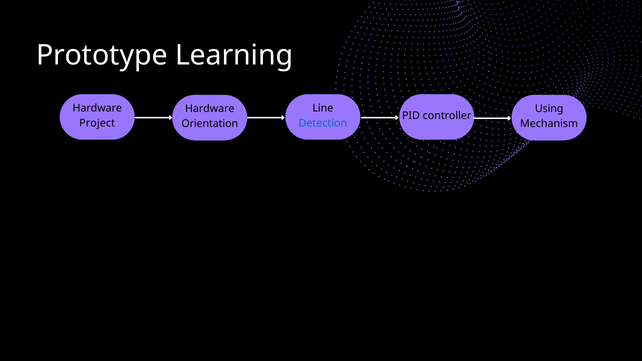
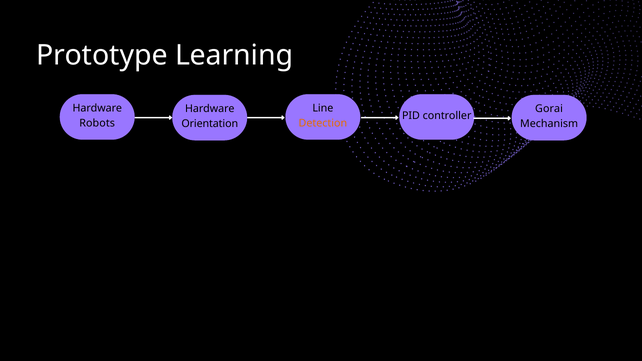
Using: Using -> Gorai
Project: Project -> Robots
Detection colour: blue -> orange
